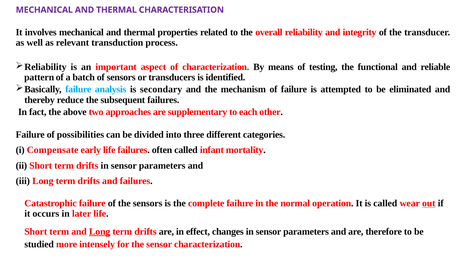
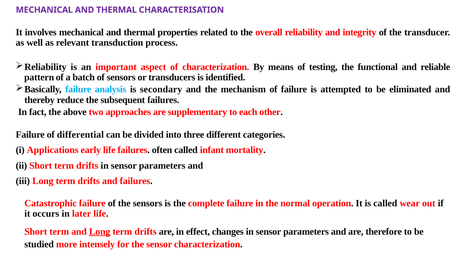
possibilities: possibilities -> differential
Compensate: Compensate -> Applications
out underline: present -> none
